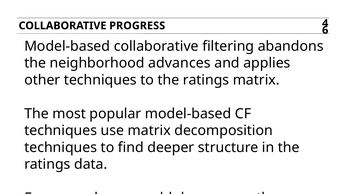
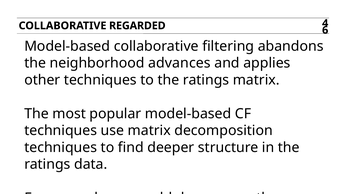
PROGRESS: PROGRESS -> REGARDED
